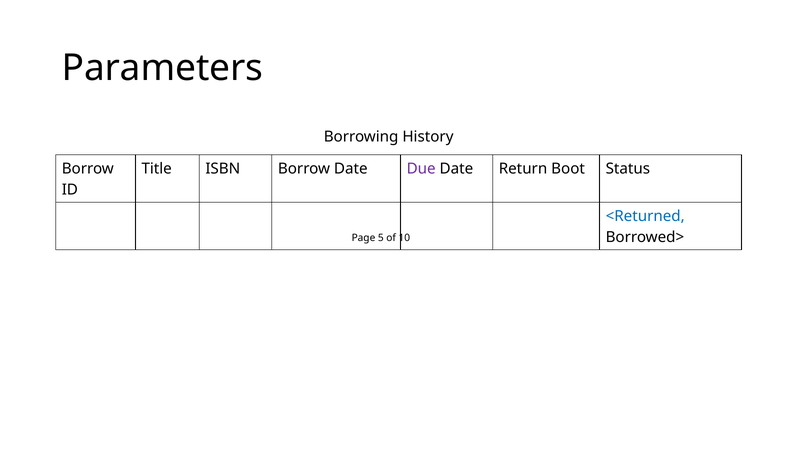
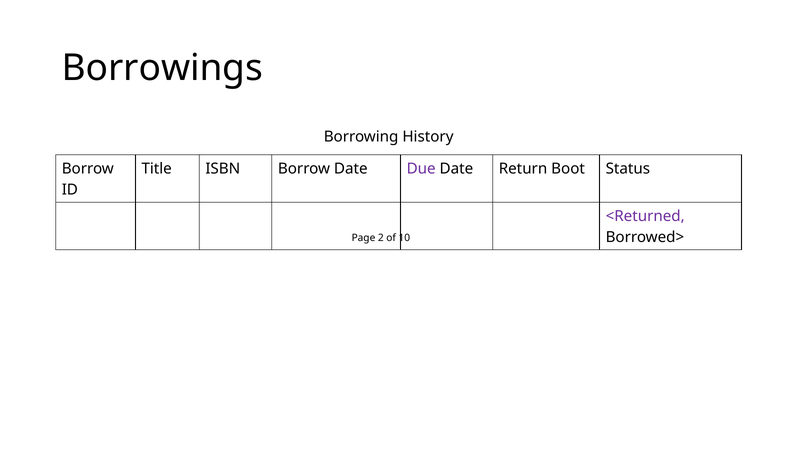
Parameters: Parameters -> Borrowings
<Returned colour: blue -> purple
5: 5 -> 2
